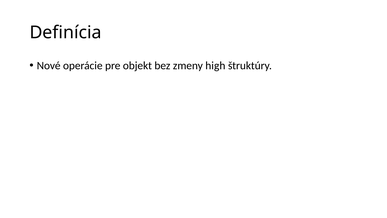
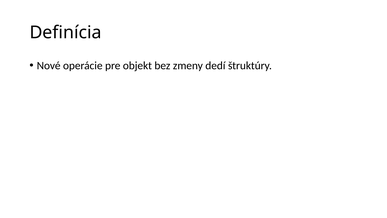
high: high -> dedí
